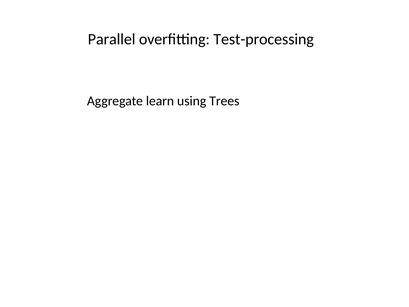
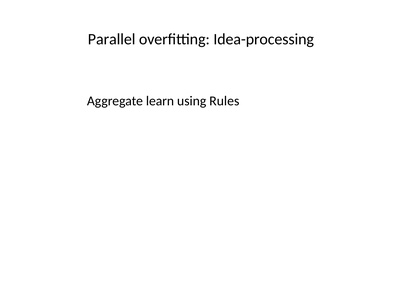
Test-processing: Test-processing -> Idea-processing
Trees: Trees -> Rules
